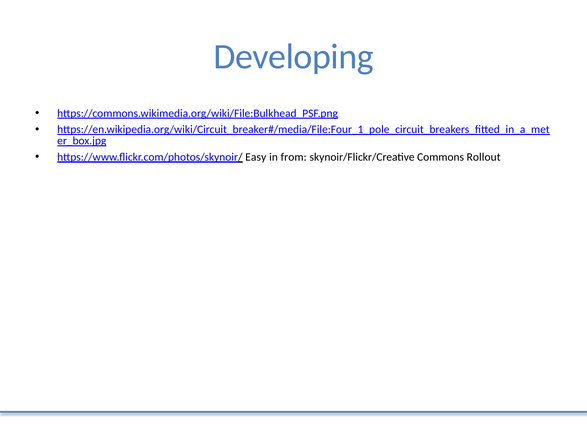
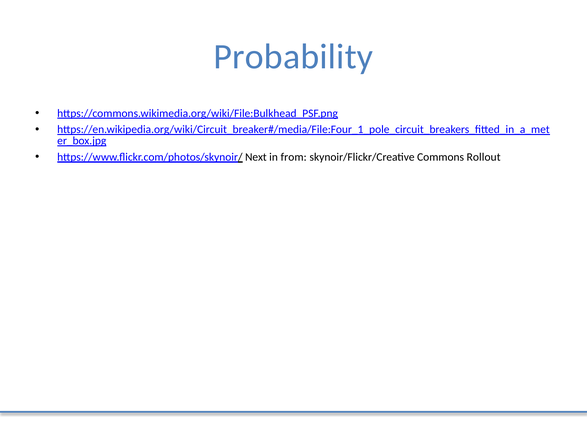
Developing: Developing -> Probability
Easy: Easy -> Next
